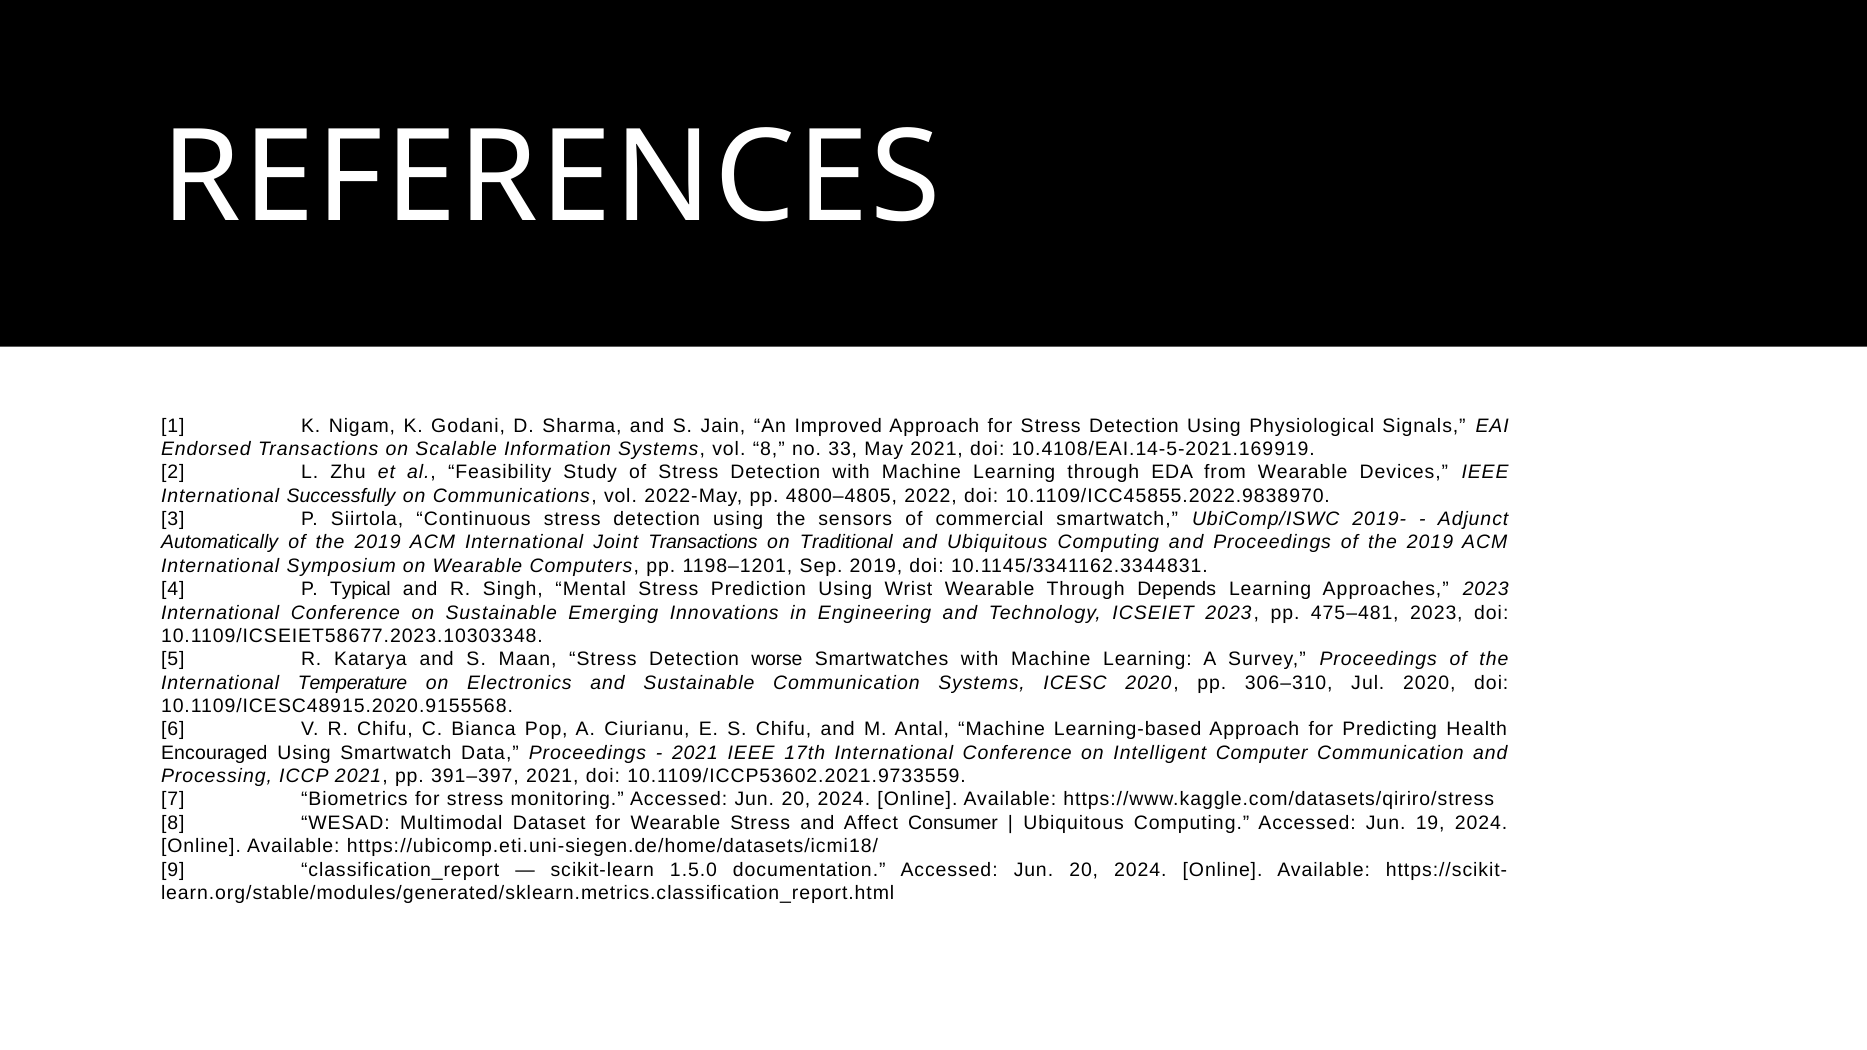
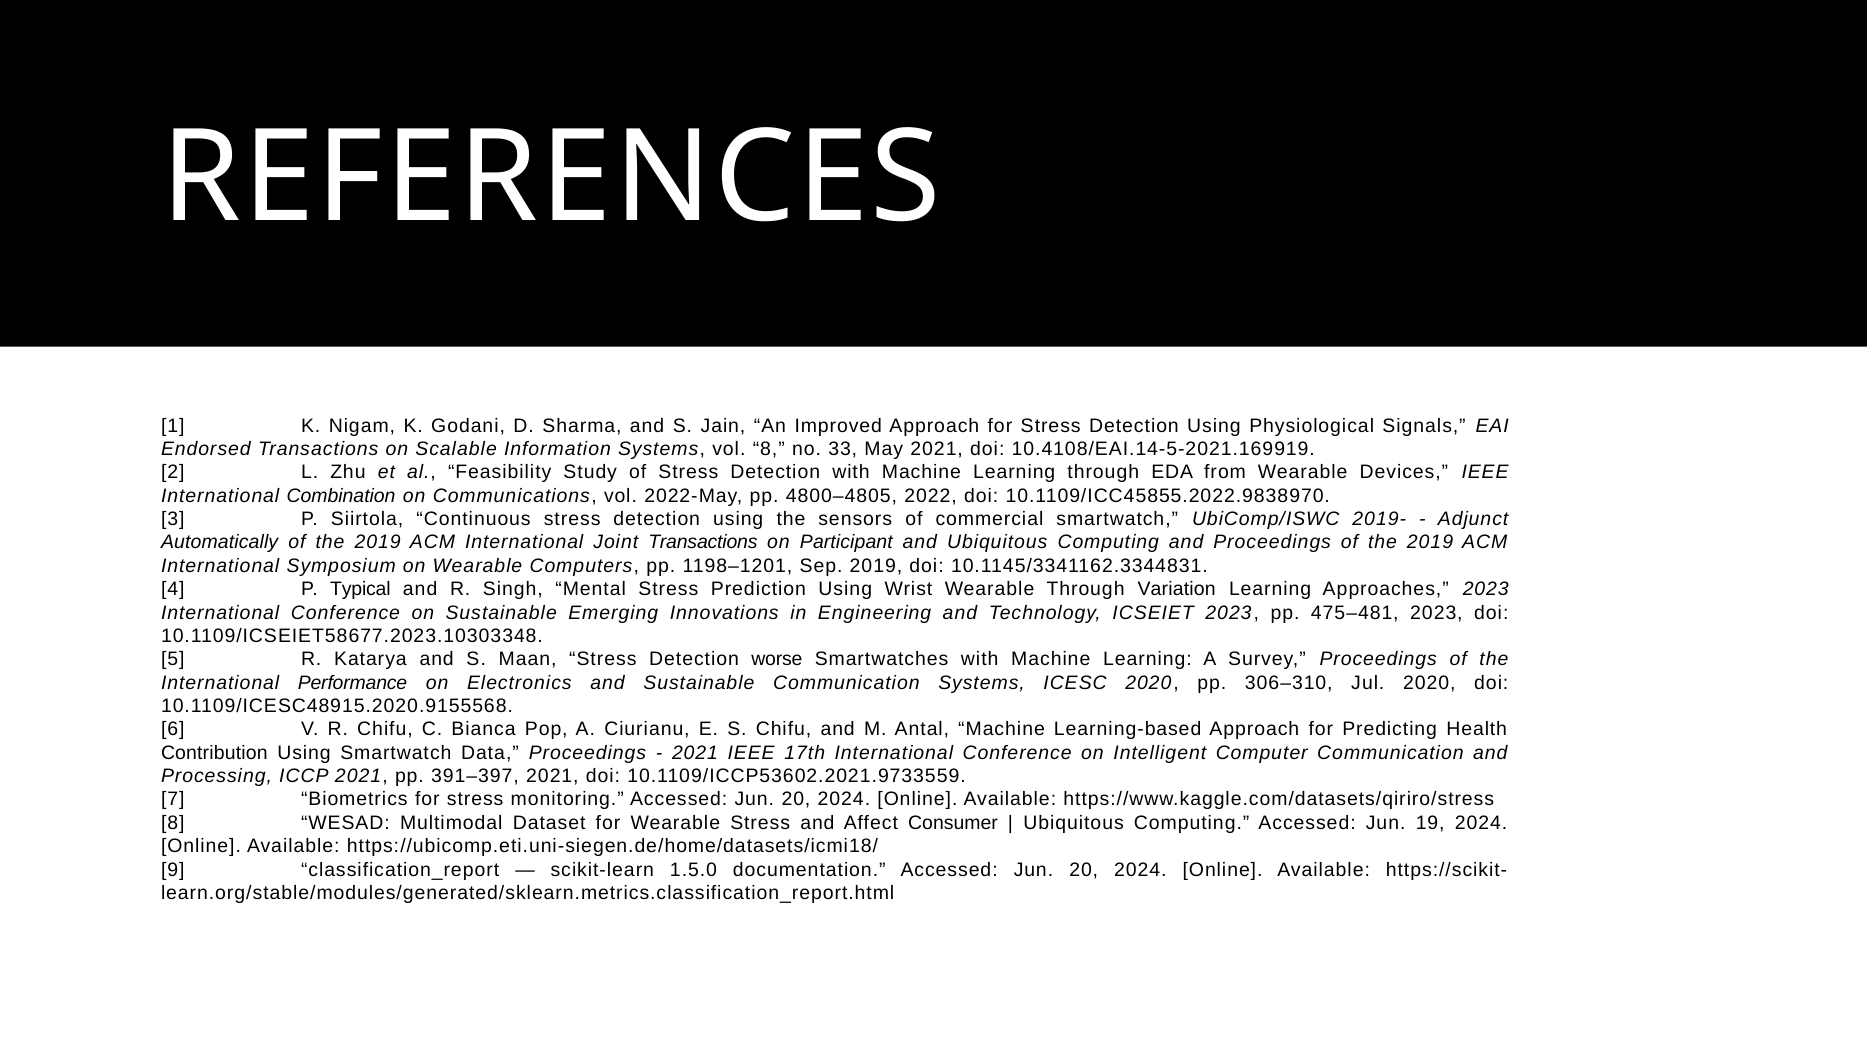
Successfully: Successfully -> Combination
Traditional: Traditional -> Participant
Depends: Depends -> Variation
Temperature: Temperature -> Performance
Encouraged: Encouraged -> Contribution
